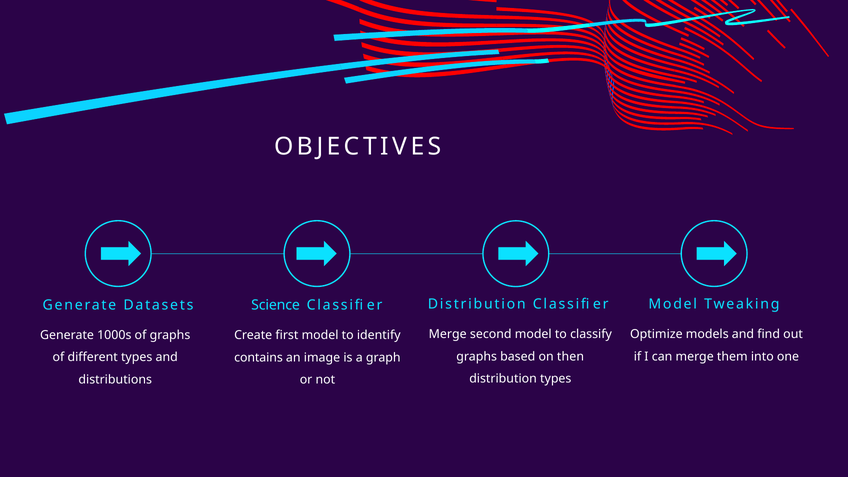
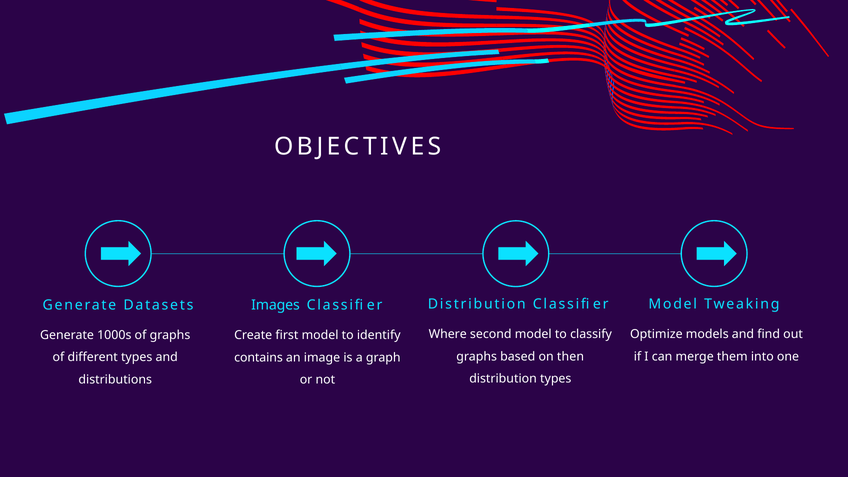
Science: Science -> Images
Merge at (448, 334): Merge -> Where
